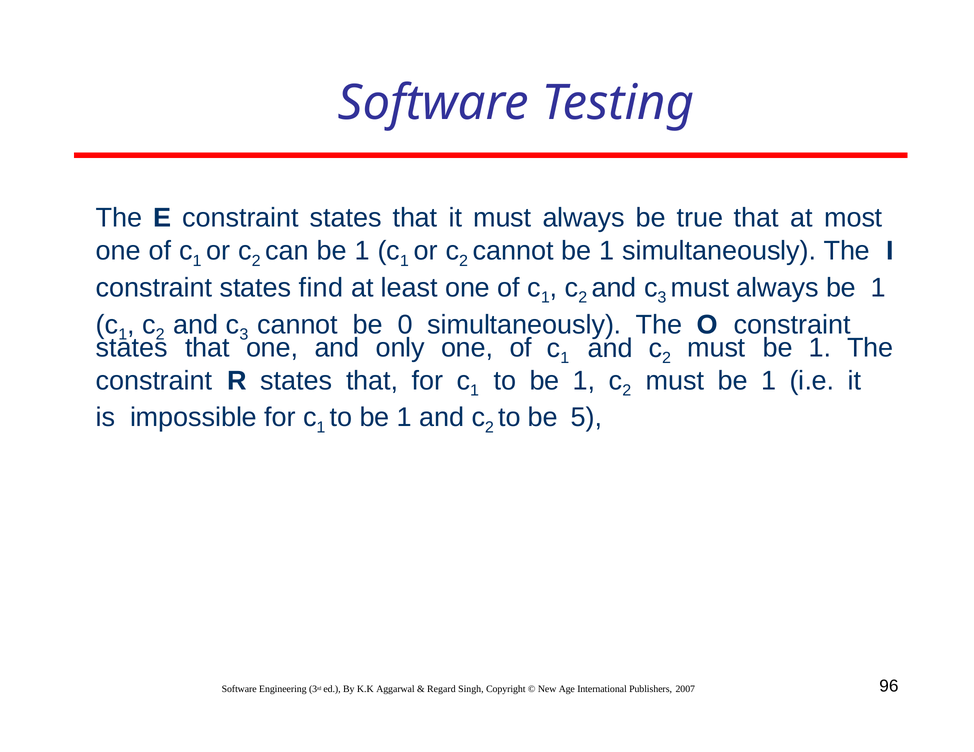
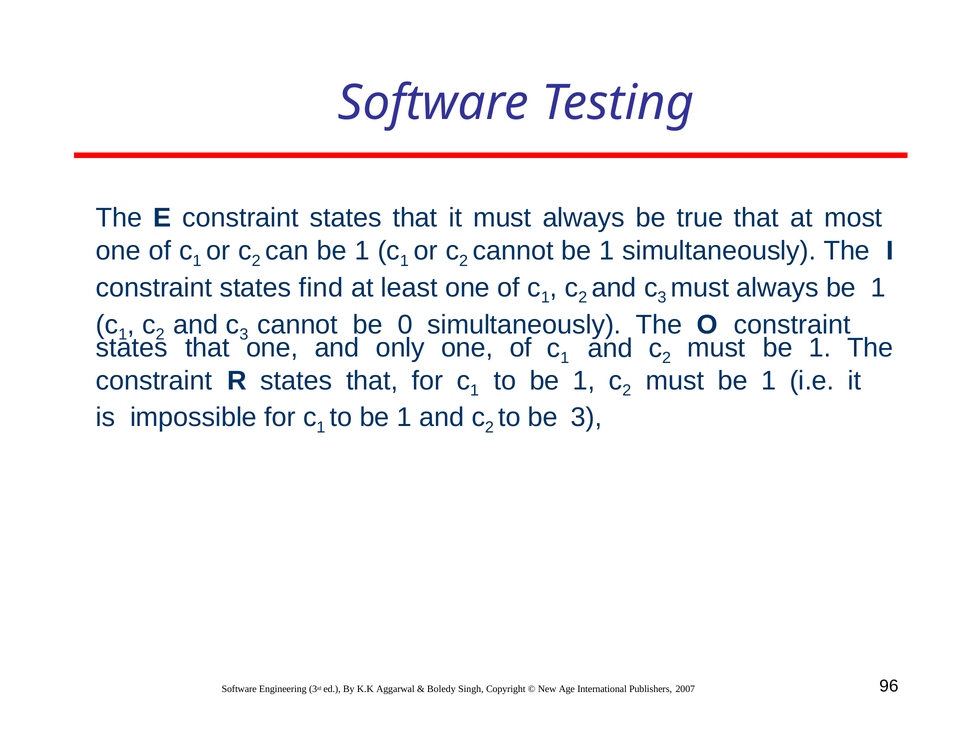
be 5: 5 -> 3
Regard: Regard -> Boledy
